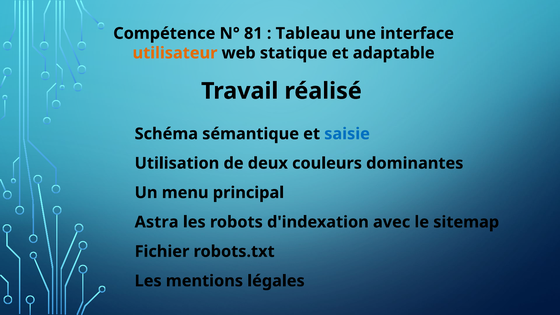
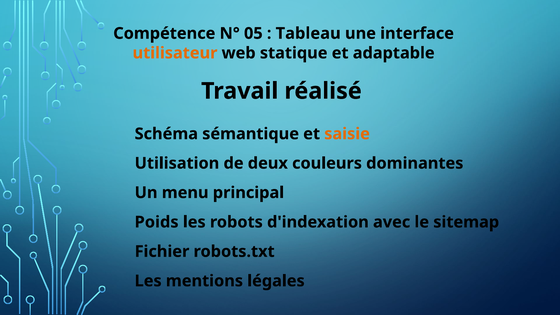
81: 81 -> 05
saisie colour: blue -> orange
Astra: Astra -> Poids
